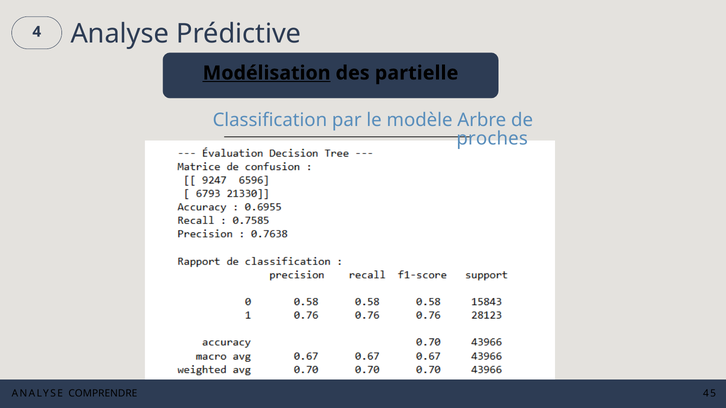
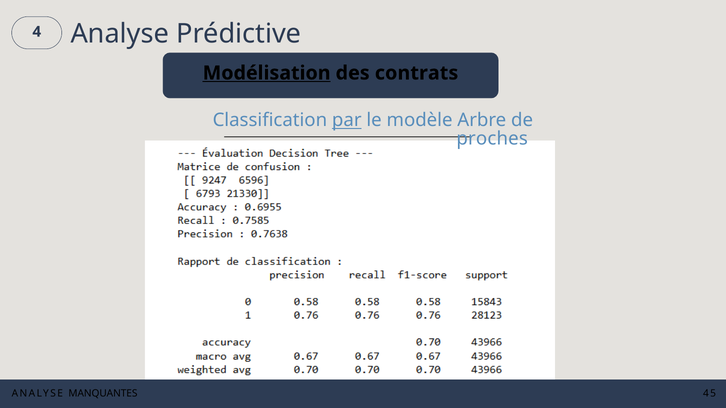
partielle: partielle -> contrats
par underline: none -> present
COMPRENDRE: COMPRENDRE -> MANQUANTES
